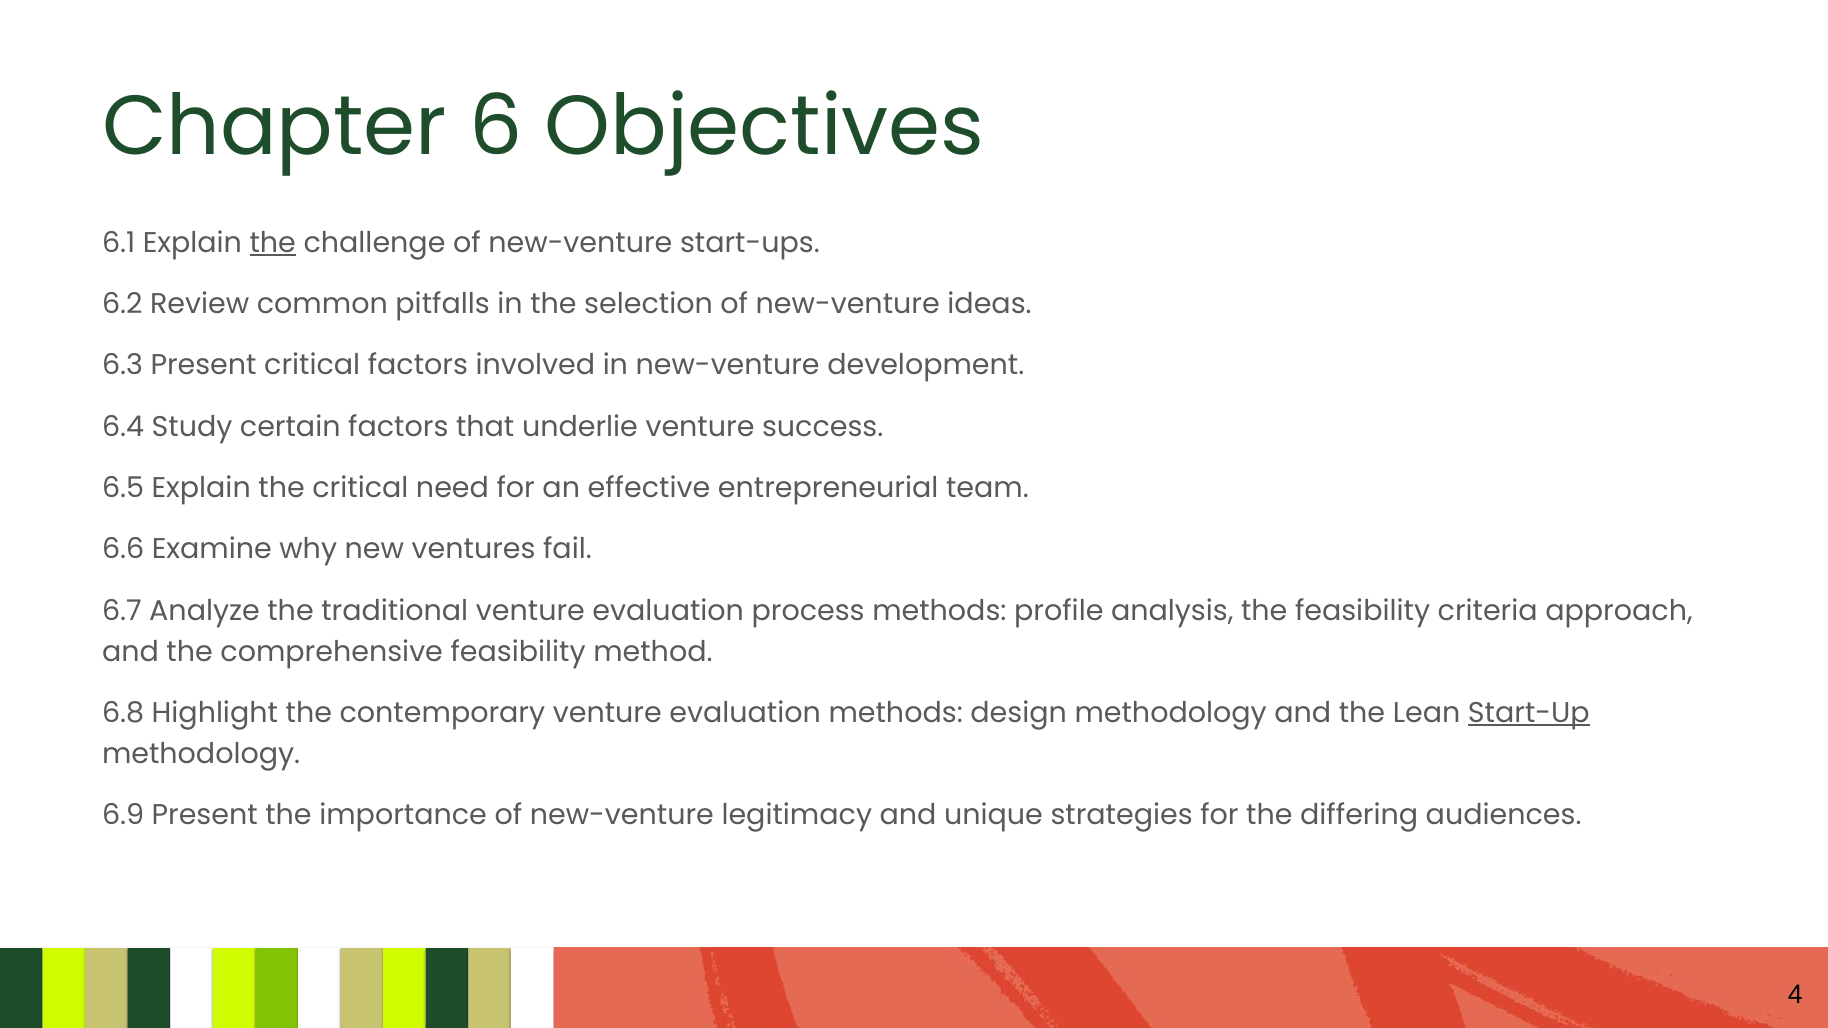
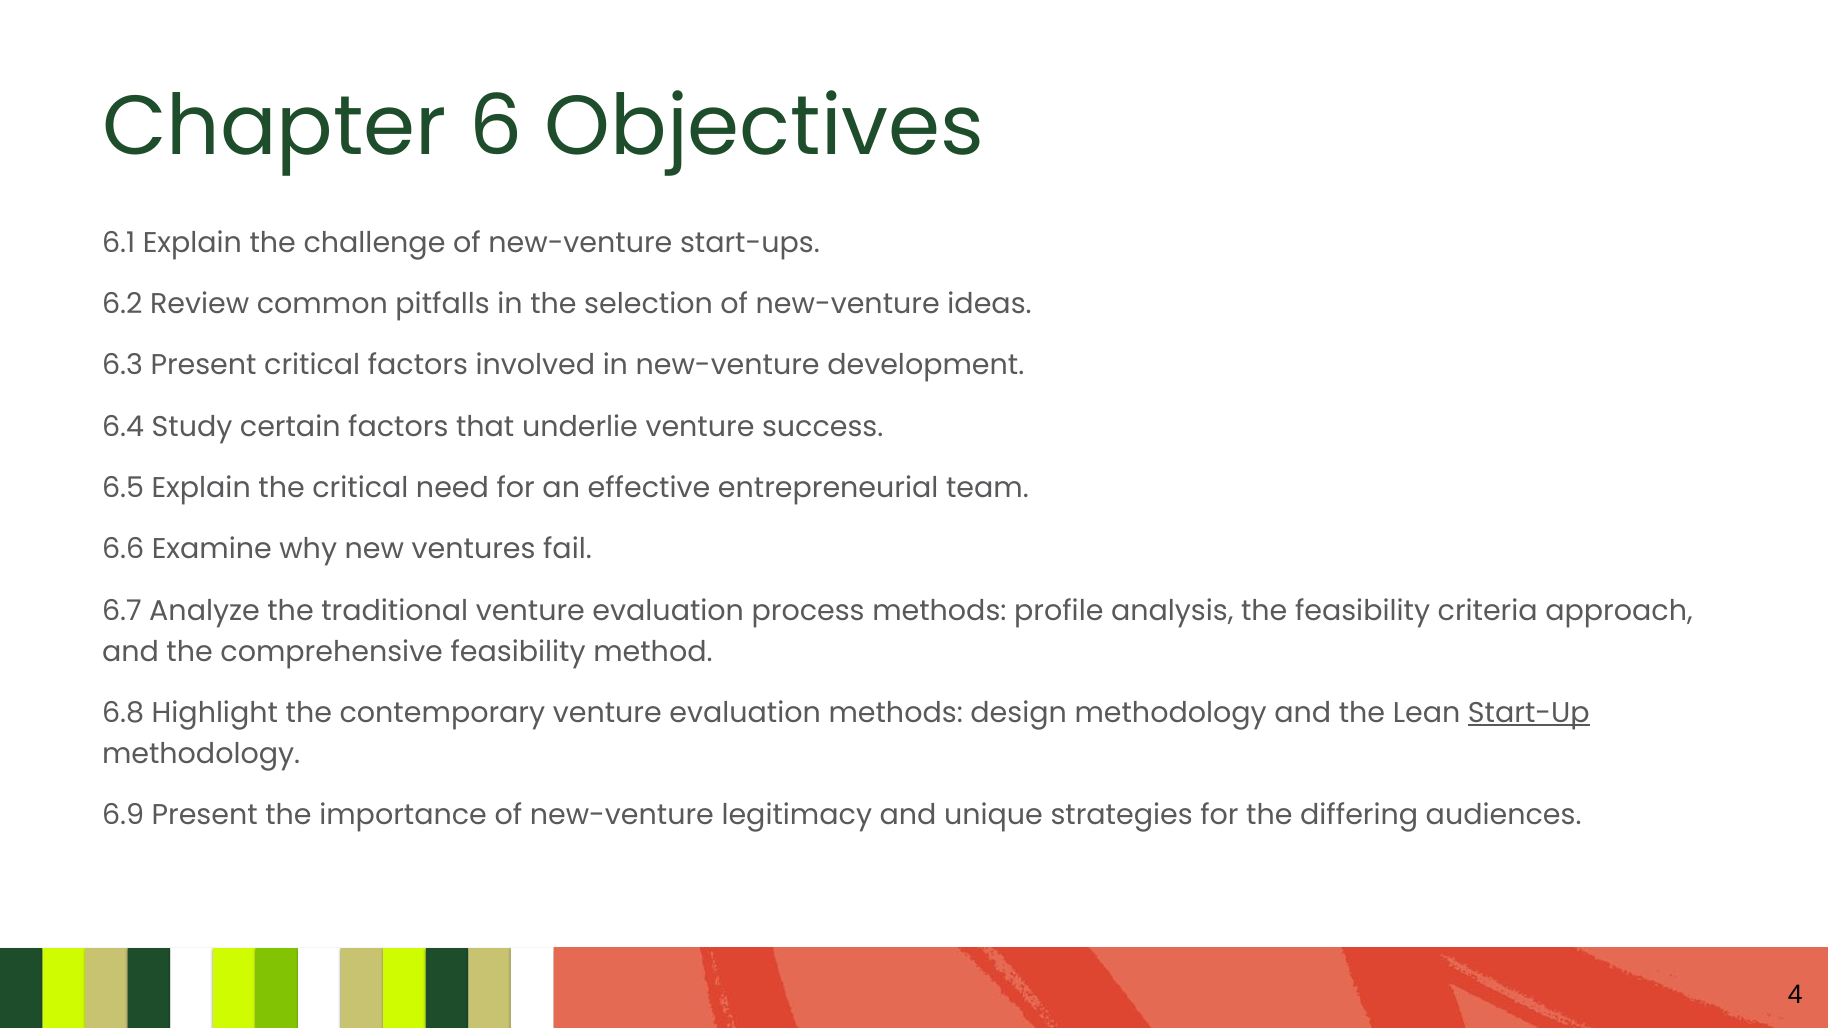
the at (273, 243) underline: present -> none
